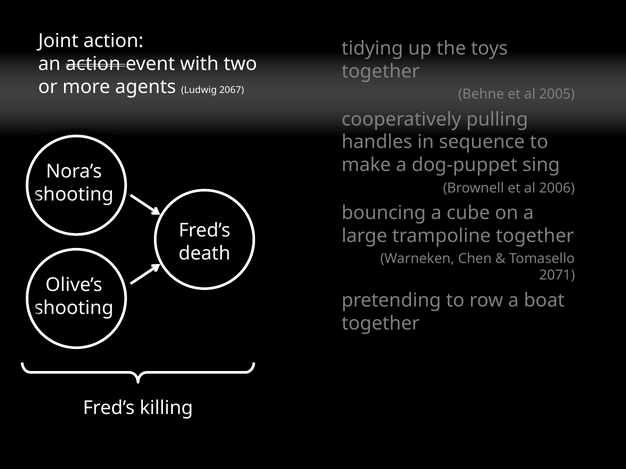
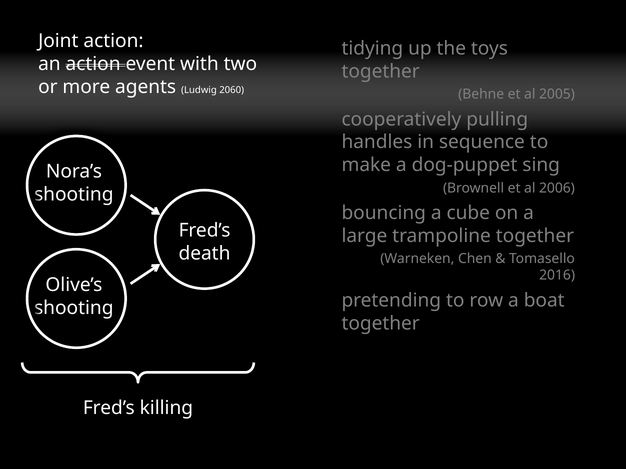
2067: 2067 -> 2060
2071: 2071 -> 2016
